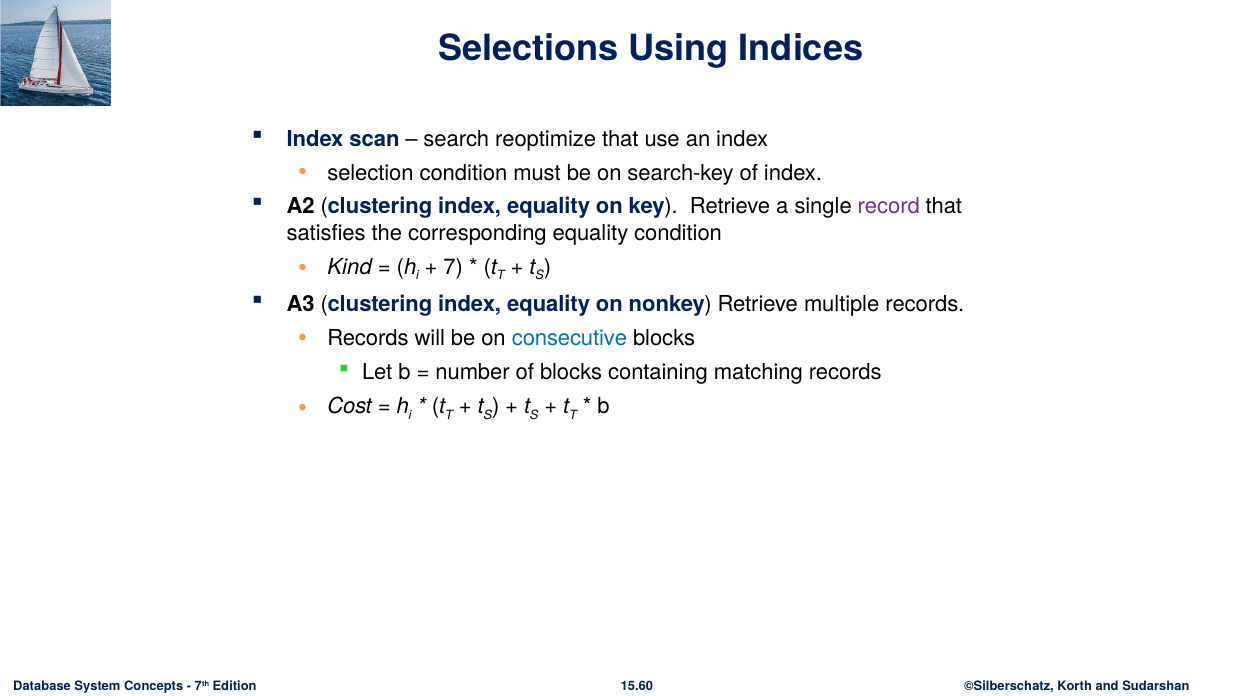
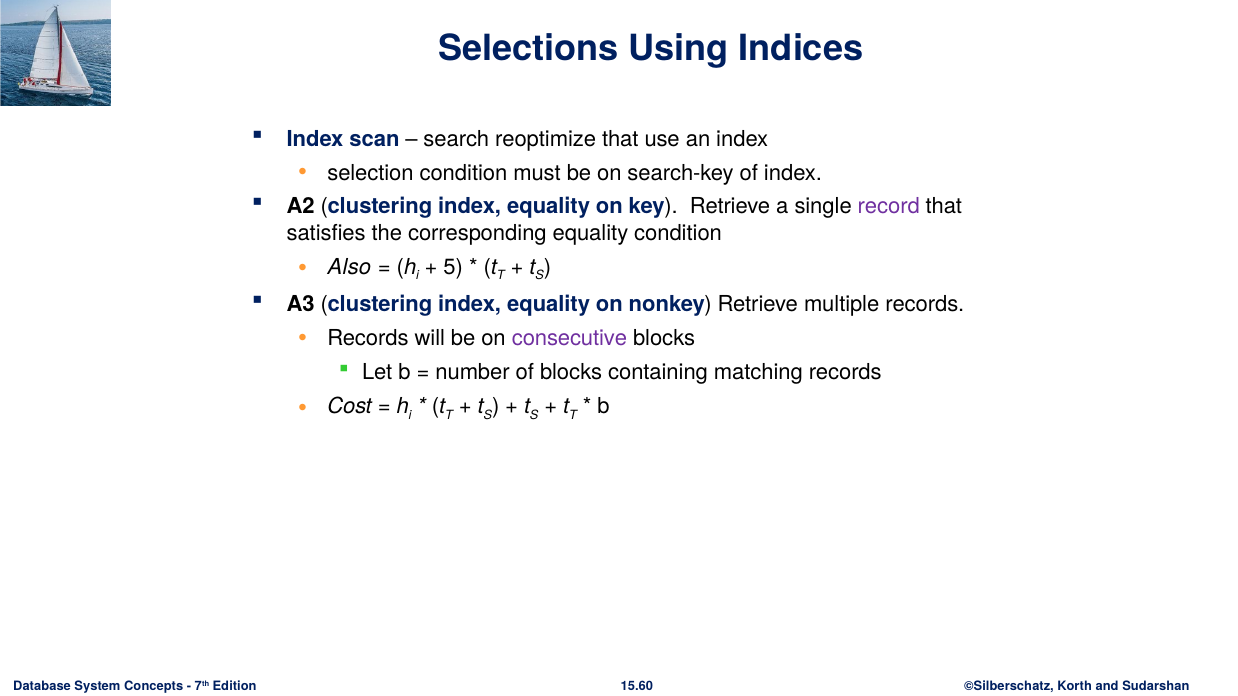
Kind: Kind -> Also
7: 7 -> 5
consecutive colour: blue -> purple
